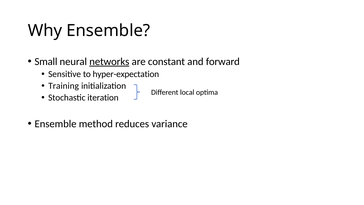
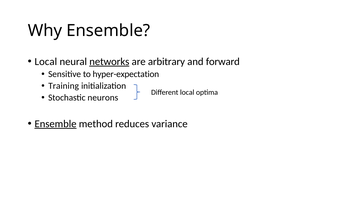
Small at (46, 62): Small -> Local
constant: constant -> arbitrary
iteration: iteration -> neurons
Ensemble at (56, 124) underline: none -> present
